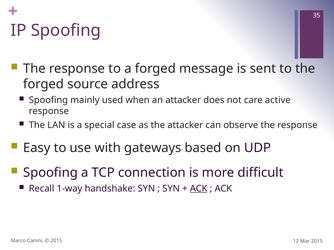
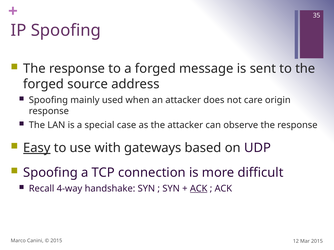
active: active -> origin
Easy underline: none -> present
1-way: 1-way -> 4-way
